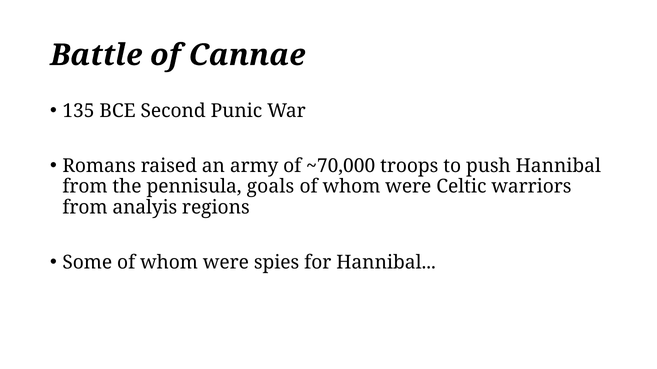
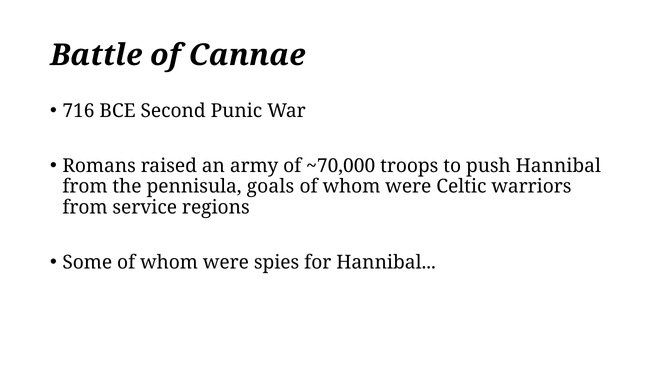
135: 135 -> 716
analyis: analyis -> service
